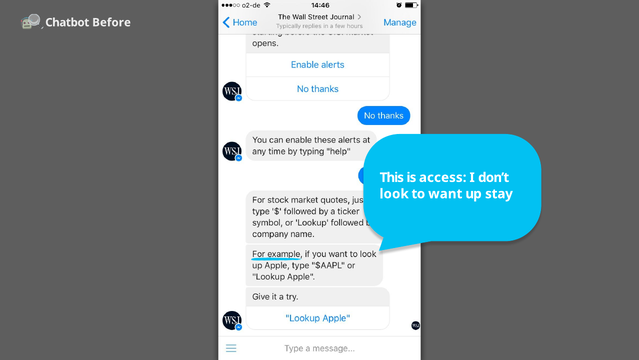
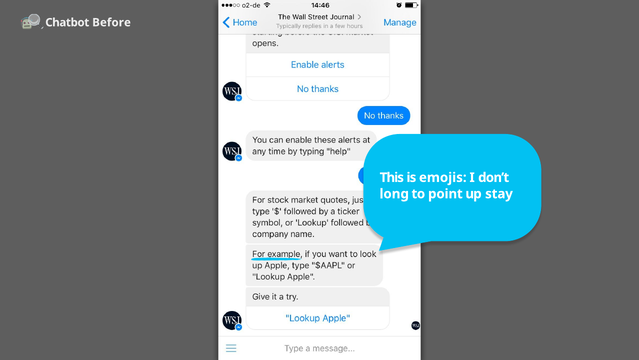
access: access -> emojis
look: look -> long
want: want -> point
